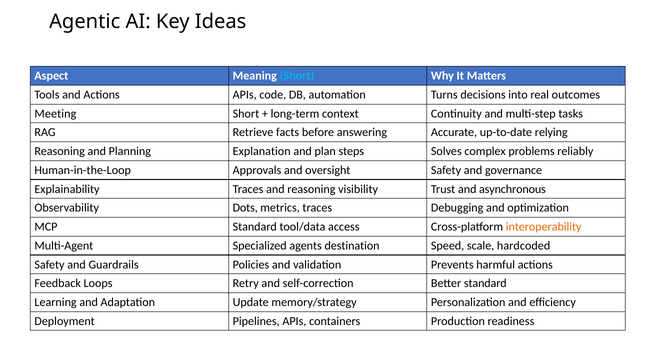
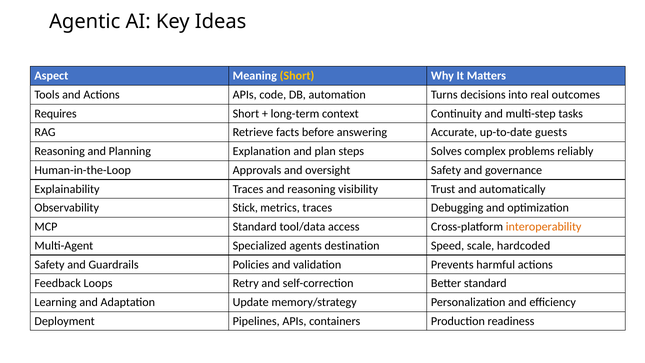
Short at (297, 76) colour: light blue -> yellow
Meeting: Meeting -> Requires
relying: relying -> guests
asynchronous: asynchronous -> automatically
Dots: Dots -> Stick
